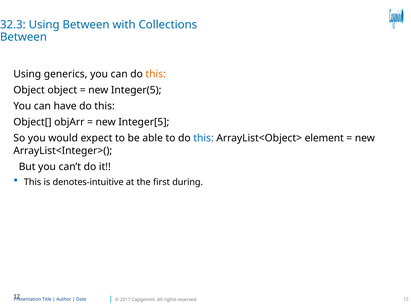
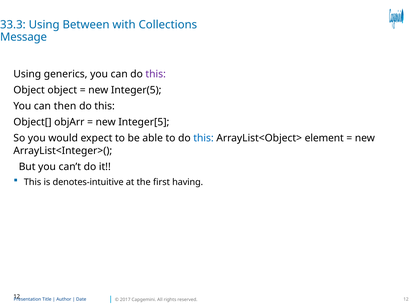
32.3: 32.3 -> 33.3
Between at (23, 37): Between -> Message
this at (156, 74) colour: orange -> purple
have: have -> then
during: during -> having
